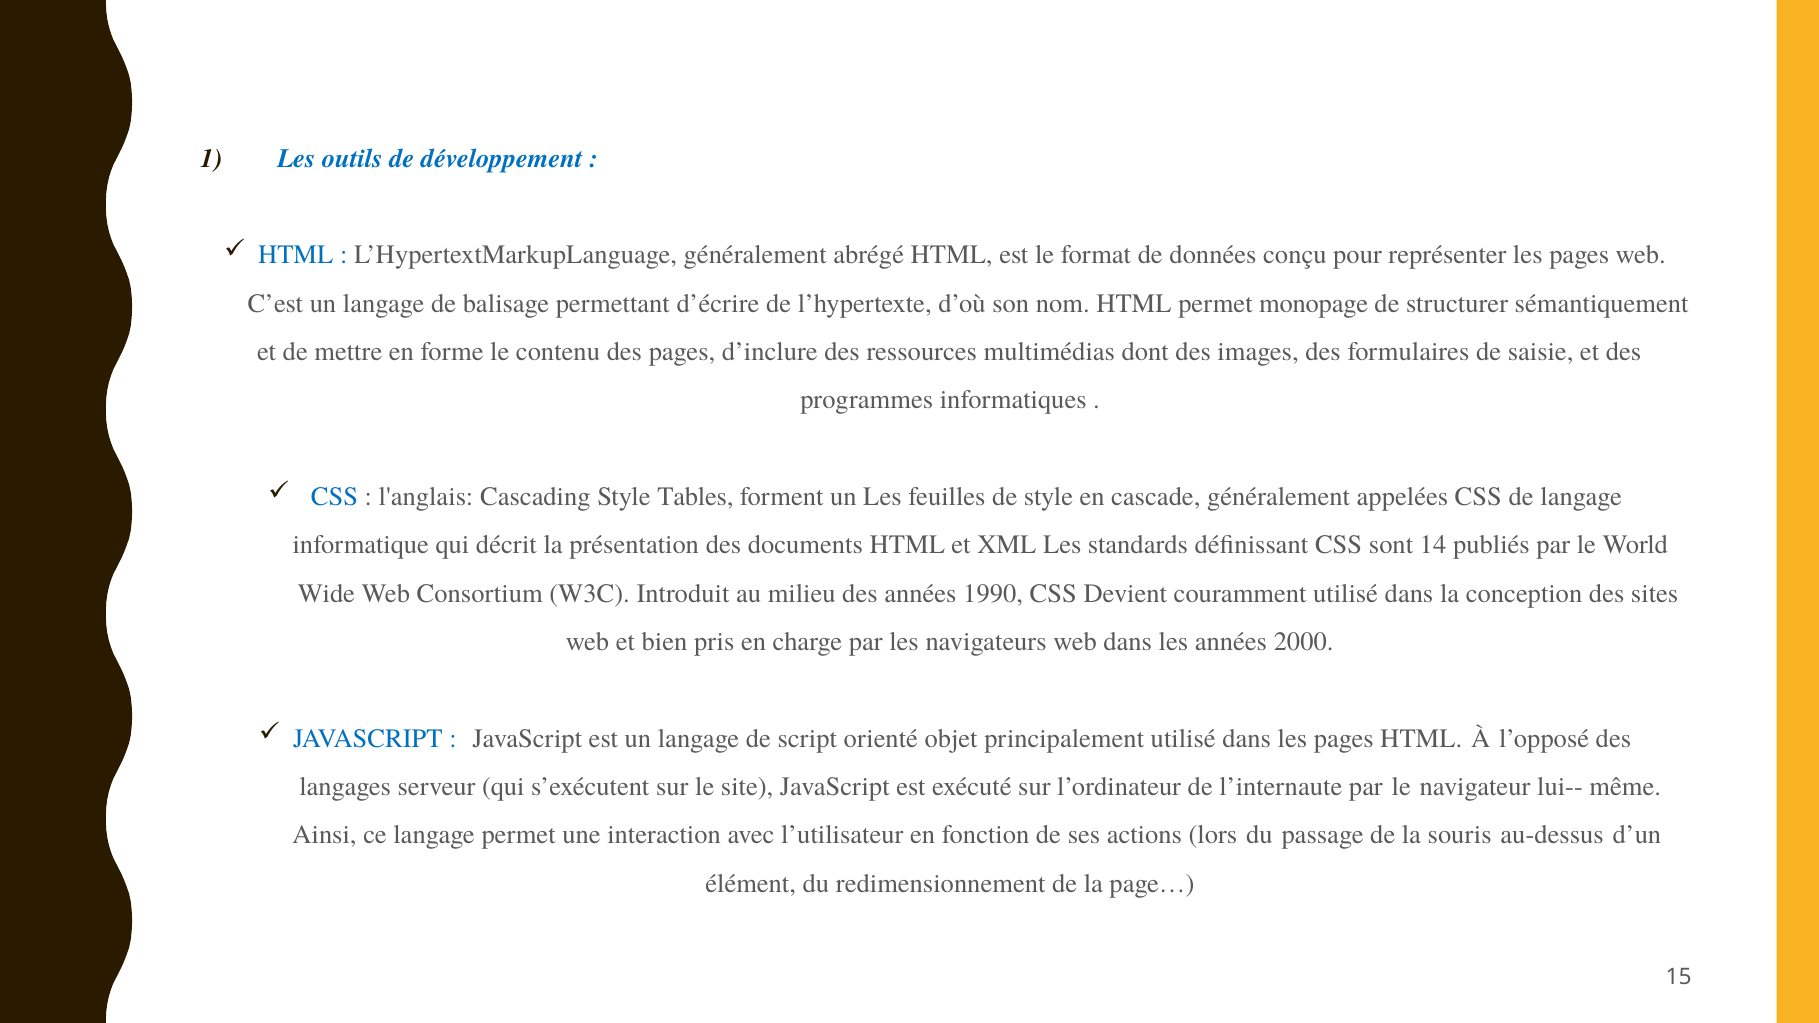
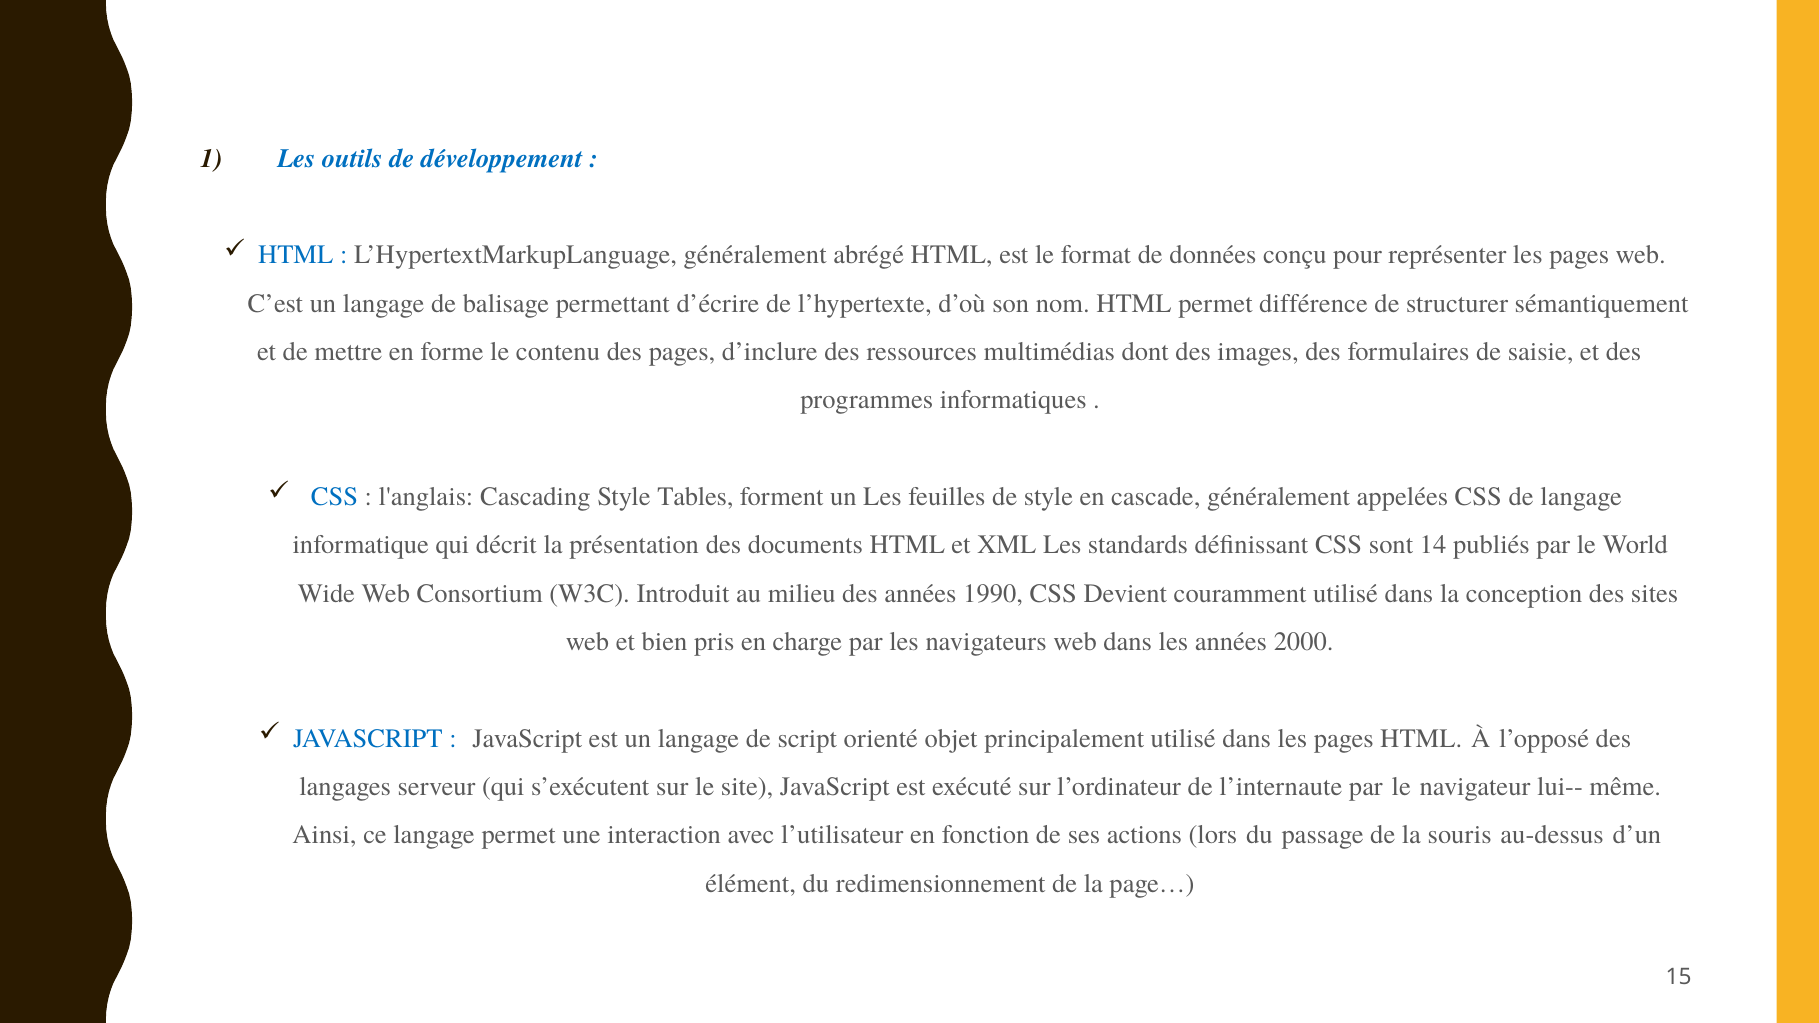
monopage: monopage -> différence
